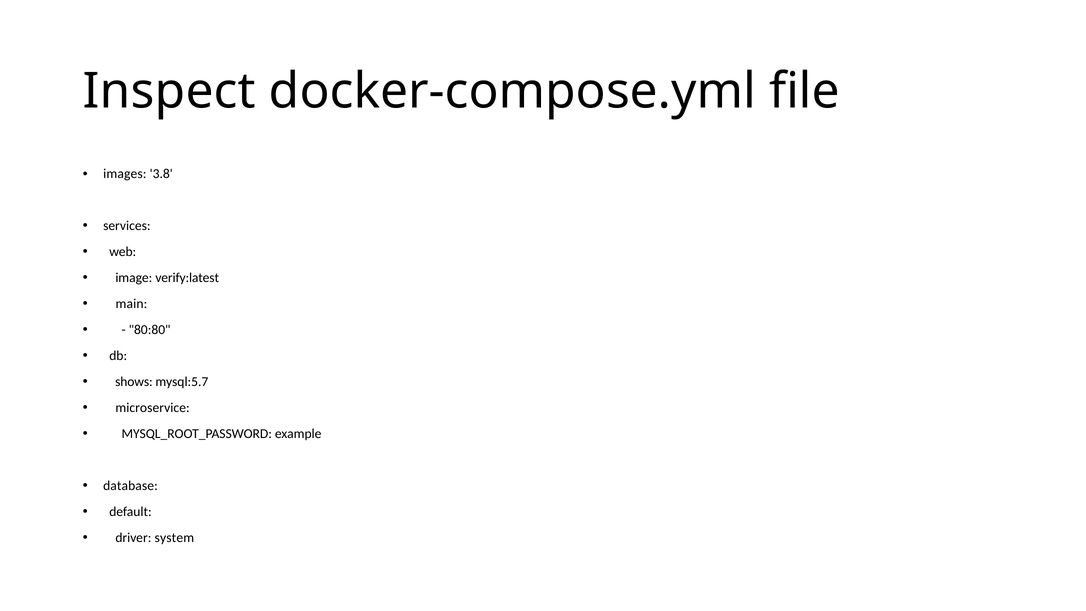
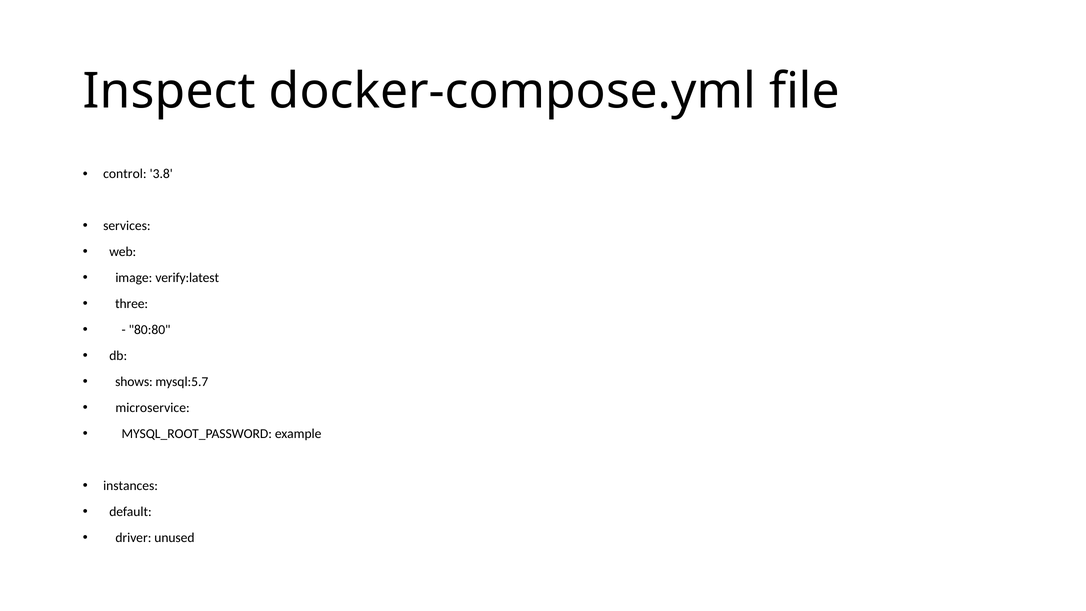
images: images -> control
main: main -> three
database: database -> instances
system: system -> unused
